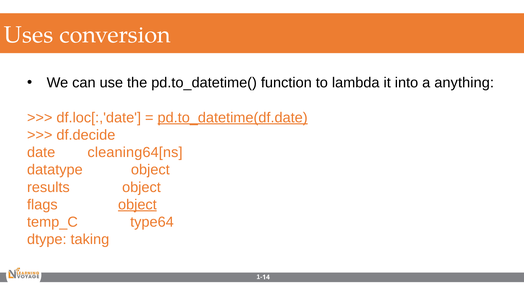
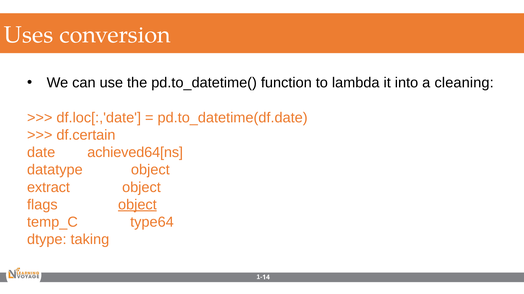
anything: anything -> cleaning
pd.to_datetime(df.date underline: present -> none
df.decide: df.decide -> df.certain
cleaning64[ns: cleaning64[ns -> achieved64[ns
results: results -> extract
